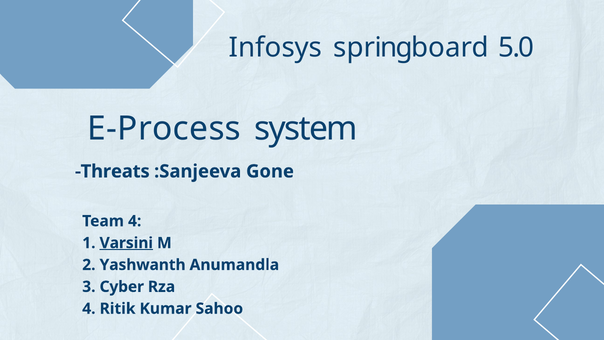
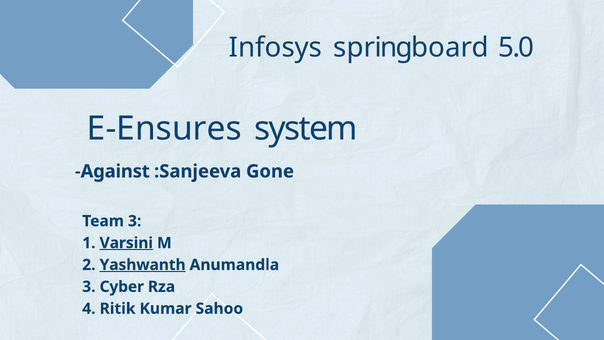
E-Process: E-Process -> E-Ensures
Threats: Threats -> Against
Team 4: 4 -> 3
Yashwanth underline: none -> present
